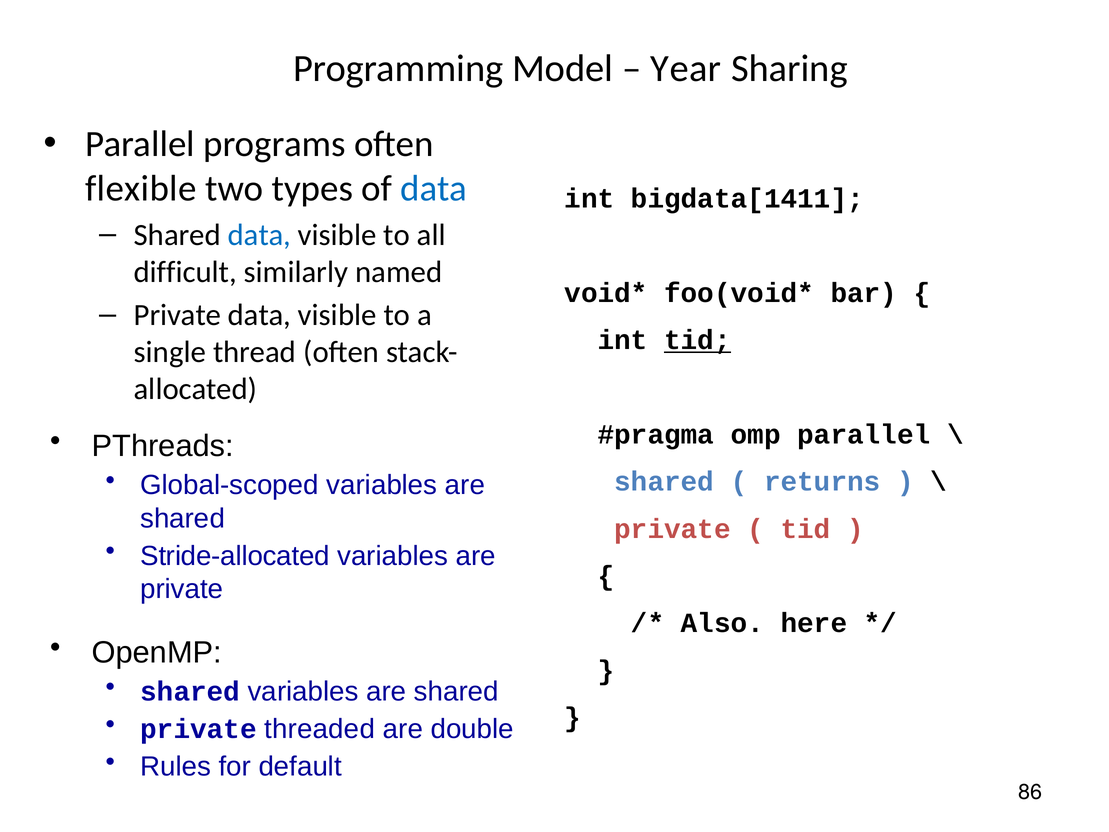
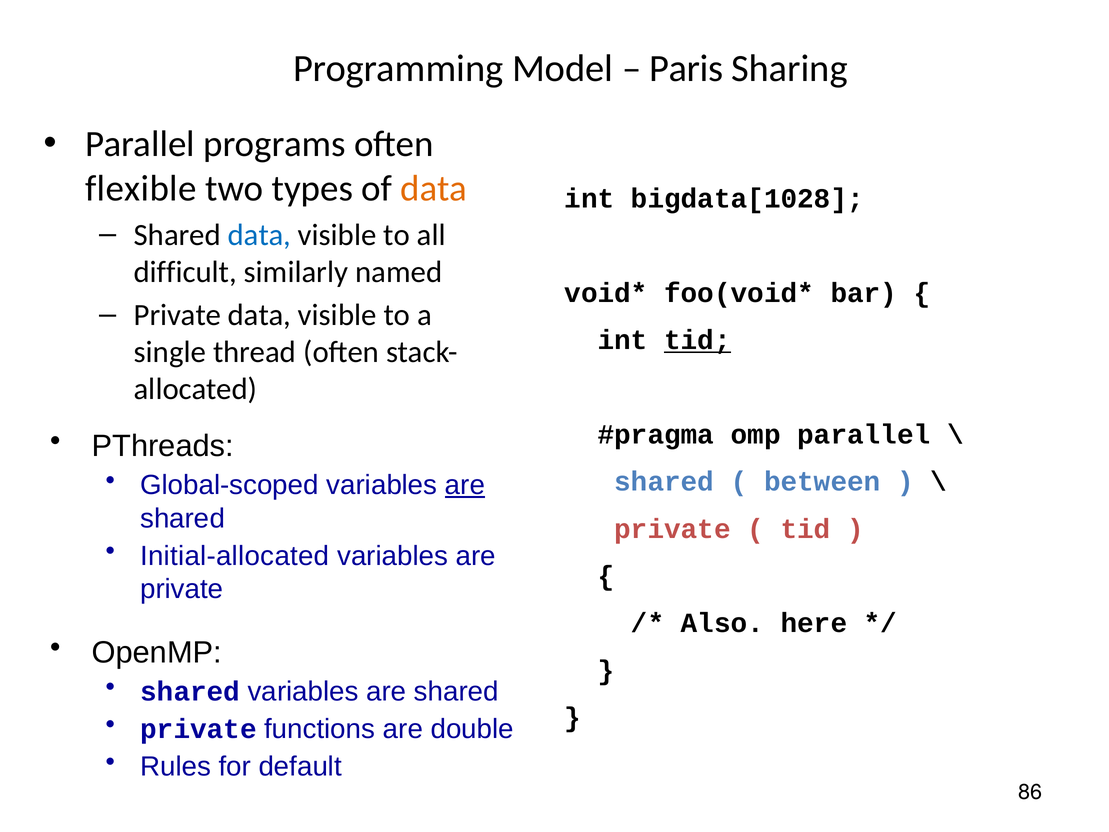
Year: Year -> Paris
data at (434, 189) colour: blue -> orange
bigdata[1411: bigdata[1411 -> bigdata[1028
are at (465, 485) underline: none -> present
returns: returns -> between
Stride-allocated: Stride-allocated -> Initial-allocated
threaded: threaded -> functions
